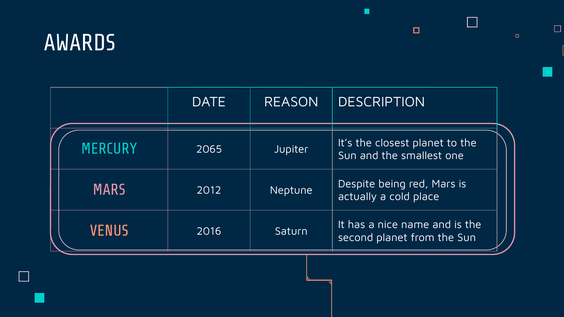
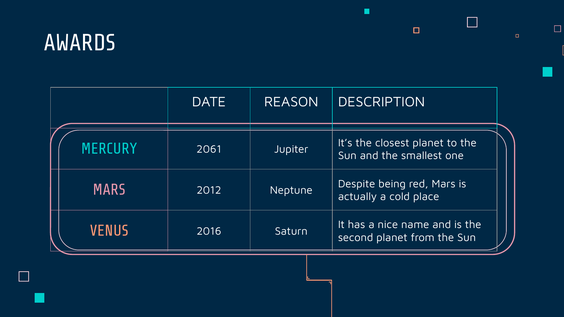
2065: 2065 -> 2061
